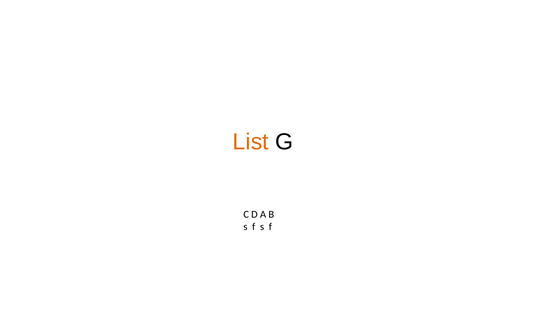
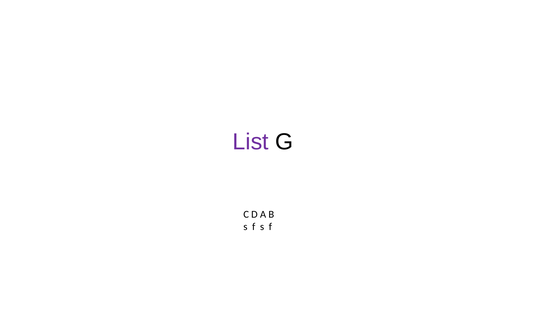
List colour: orange -> purple
